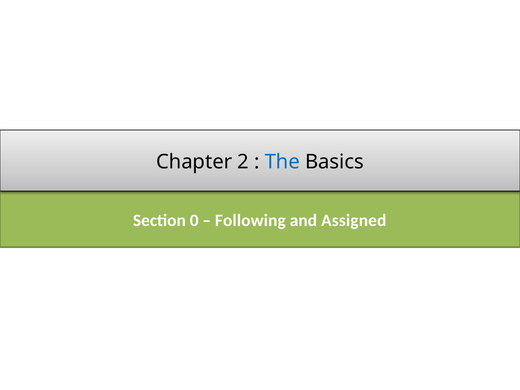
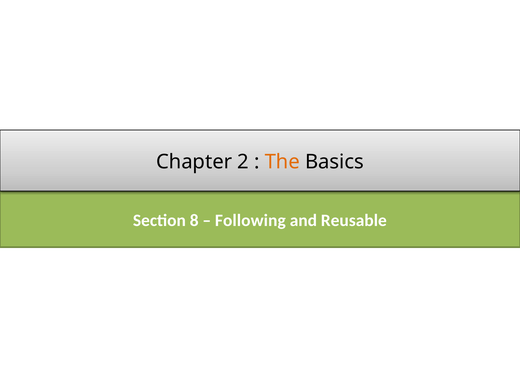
The colour: blue -> orange
0: 0 -> 8
Assigned: Assigned -> Reusable
